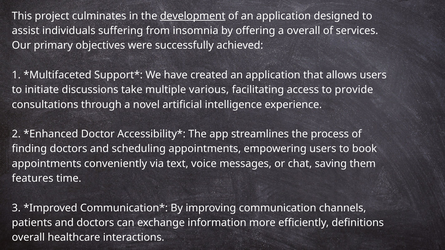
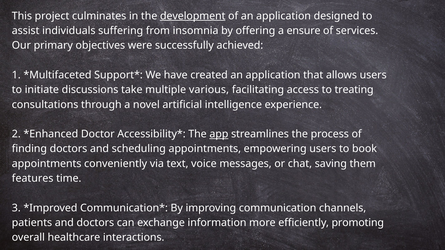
a overall: overall -> ensure
provide: provide -> treating
app underline: none -> present
definitions: definitions -> promoting
